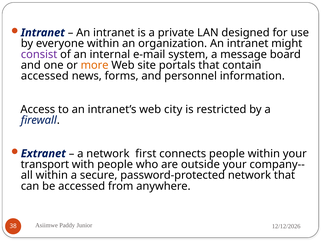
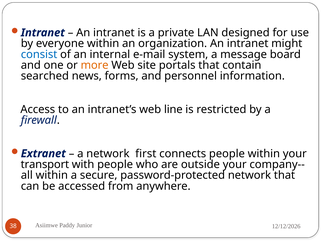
consist colour: purple -> blue
accessed at (45, 76): accessed -> searched
city: city -> line
